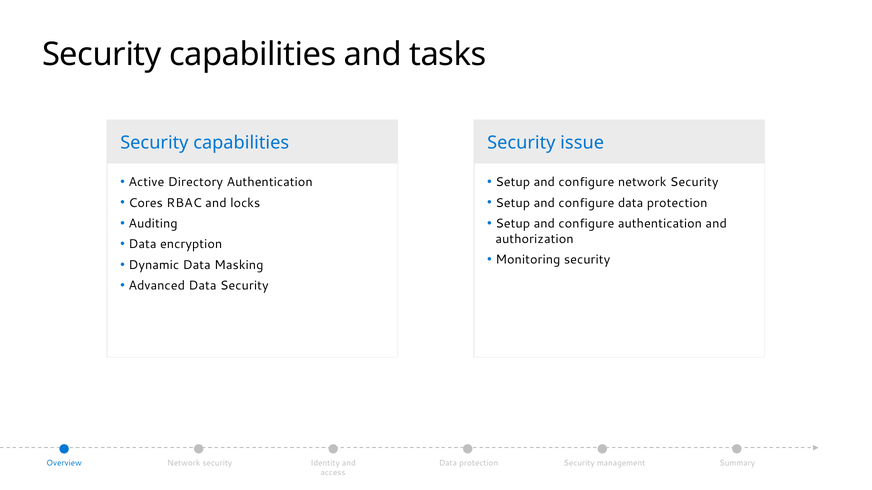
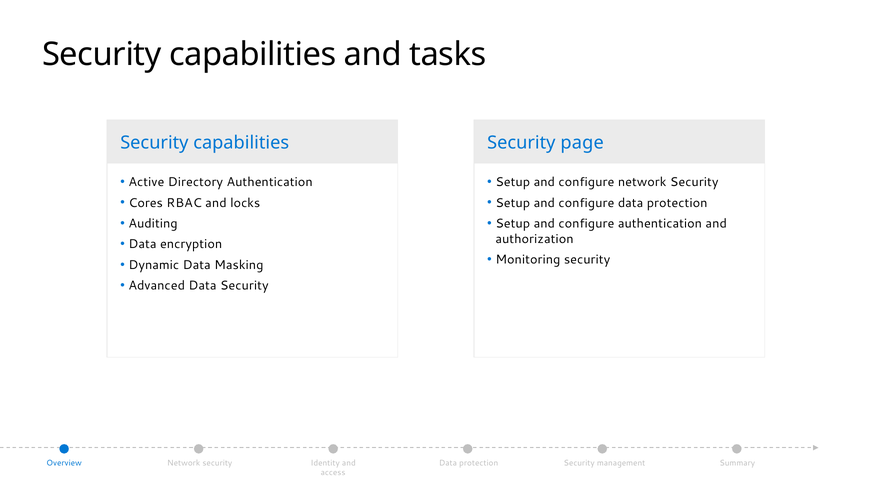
issue: issue -> page
